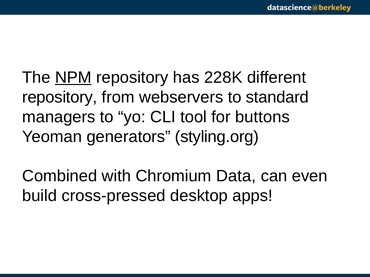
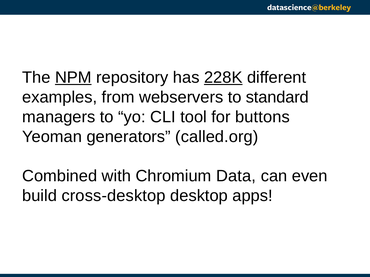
228K underline: none -> present
repository at (60, 97): repository -> examples
styling.org: styling.org -> called.org
cross-pressed: cross-pressed -> cross-desktop
